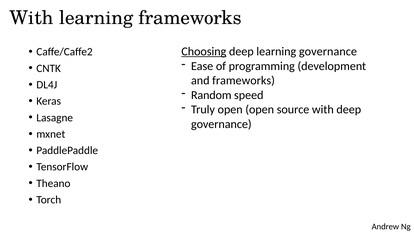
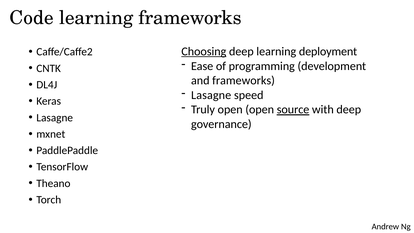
With at (32, 18): With -> Code
learning governance: governance -> deployment
Random at (211, 95): Random -> Lasagne
source underline: none -> present
